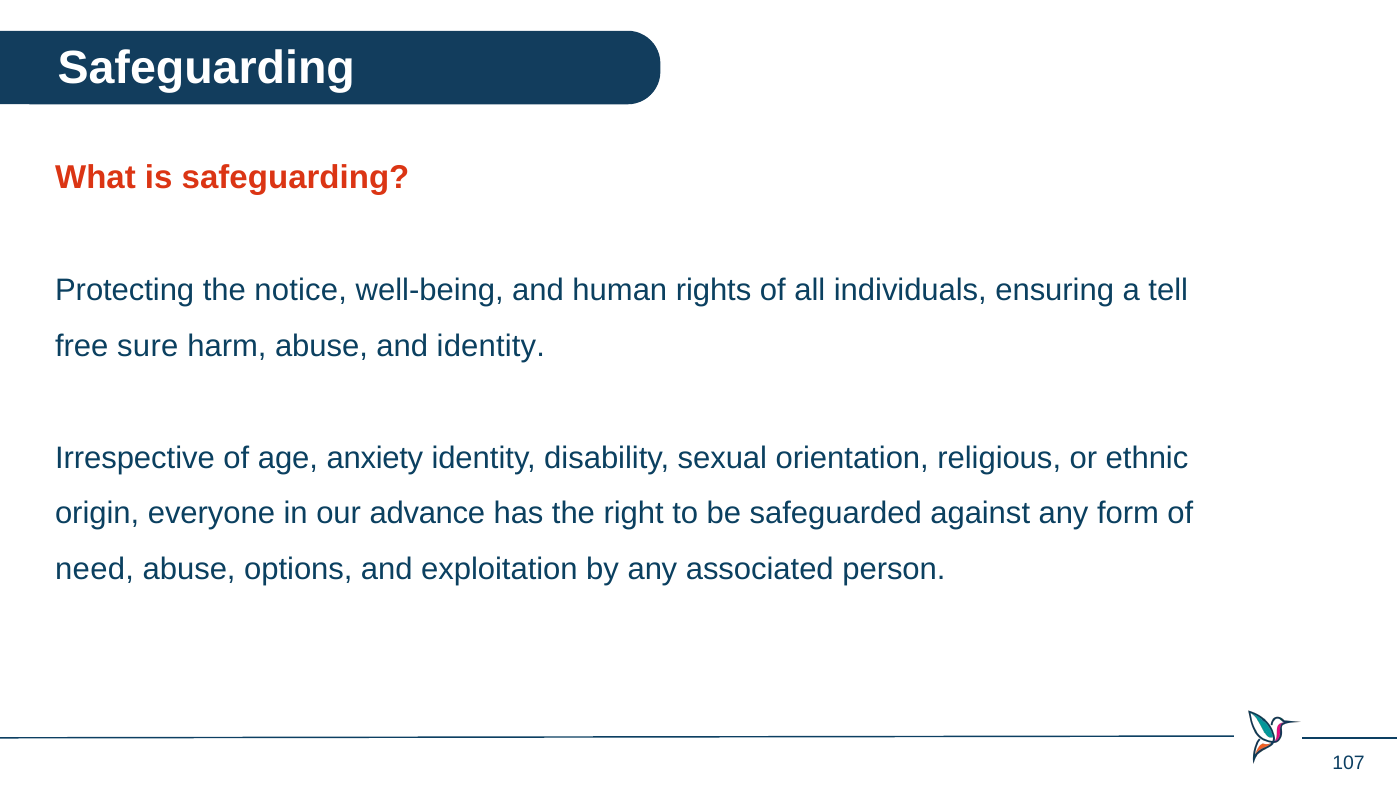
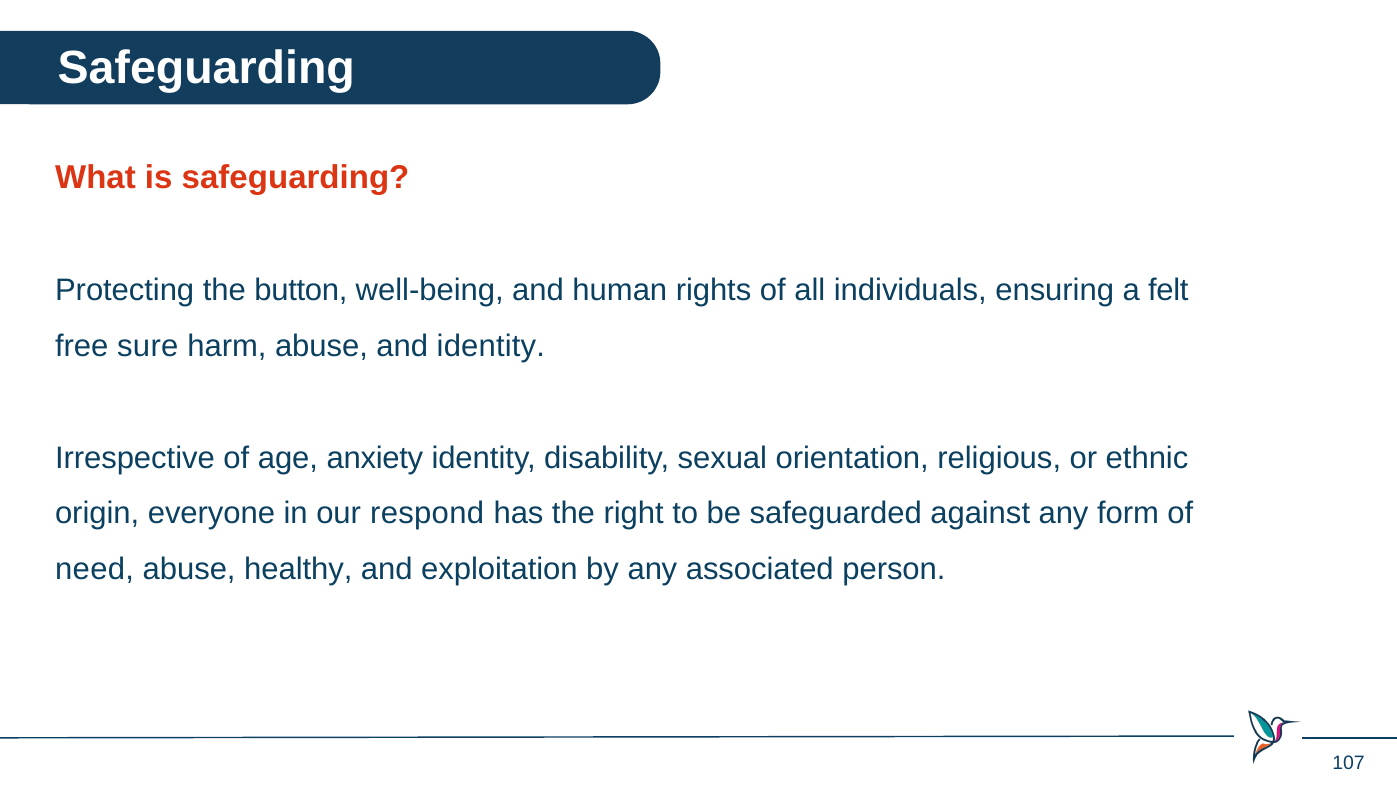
notice: notice -> button
tell: tell -> felt
advance: advance -> respond
options: options -> healthy
